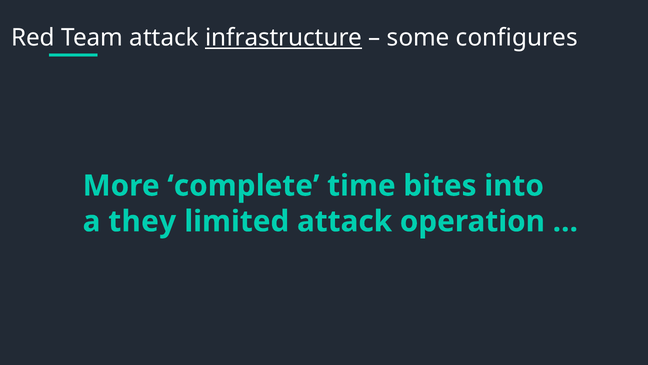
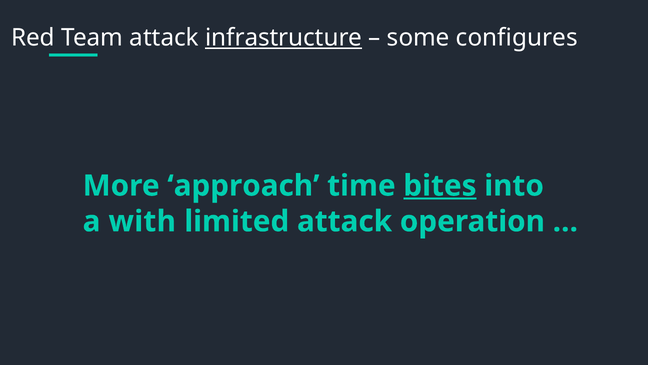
complete: complete -> approach
bites underline: none -> present
they: they -> with
